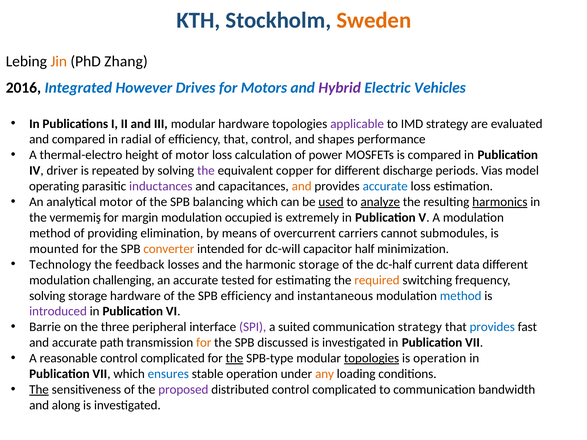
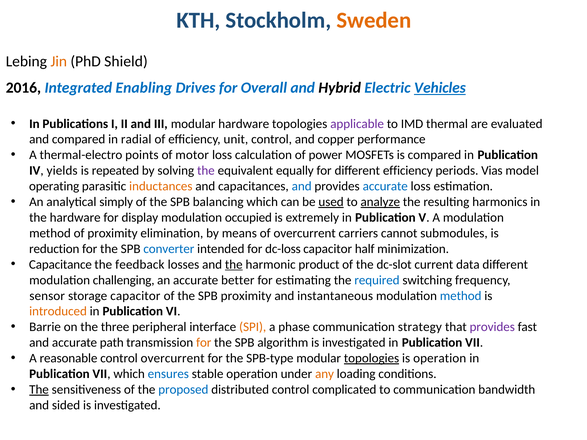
Zhang: Zhang -> Shield
However: However -> Enabling
Motors: Motors -> Overall
Hybrid colour: purple -> black
Vehicles underline: none -> present
IMD strategy: strategy -> thermal
efficiency that: that -> unit
shapes: shapes -> copper
height: height -> points
driver: driver -> yields
copper: copper -> equally
different discharge: discharge -> efficiency
inductances colour: purple -> orange
and at (302, 186) colour: orange -> blue
analytical motor: motor -> simply
harmonics underline: present -> none
the vermemiş: vermemiş -> hardware
margin: margin -> display
of providing: providing -> proximity
mounted: mounted -> reduction
converter colour: orange -> blue
dc-will: dc-will -> dc-loss
Technology: Technology -> Capacitance
the at (234, 265) underline: none -> present
harmonic storage: storage -> product
dc-half: dc-half -> dc-slot
tested: tested -> better
required colour: orange -> blue
solving at (47, 296): solving -> sensor
storage hardware: hardware -> capacitor
SPB efficiency: efficiency -> proximity
introduced colour: purple -> orange
SPI colour: purple -> orange
suited: suited -> phase
provides at (492, 327) colour: blue -> purple
discussed: discussed -> algorithm
complicated at (173, 358): complicated -> overcurrent
the at (234, 358) underline: present -> none
proposed colour: purple -> blue
along: along -> sided
